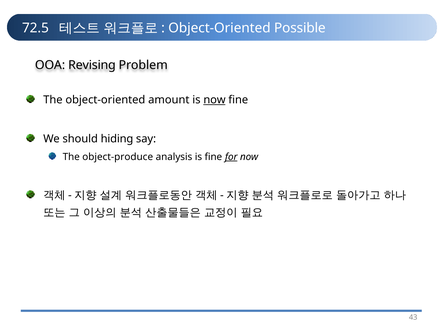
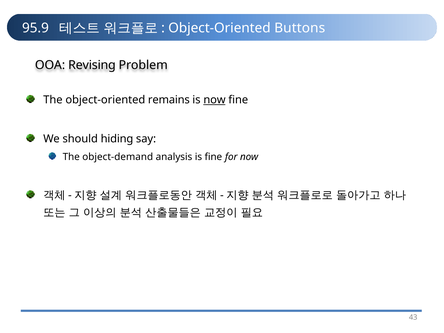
72.5: 72.5 -> 95.9
Possible: Possible -> Buttons
amount: amount -> remains
object-produce: object-produce -> object-demand
for underline: present -> none
